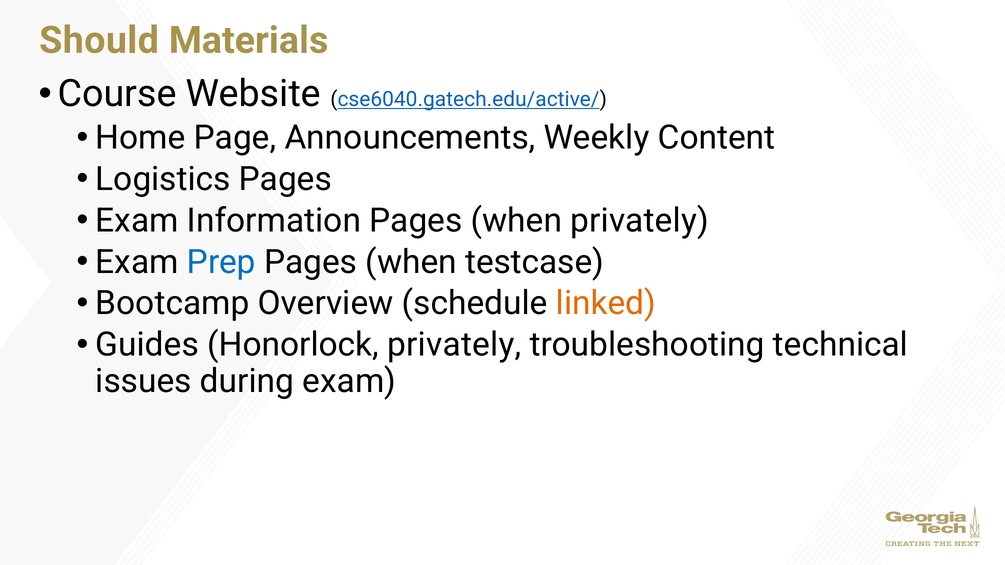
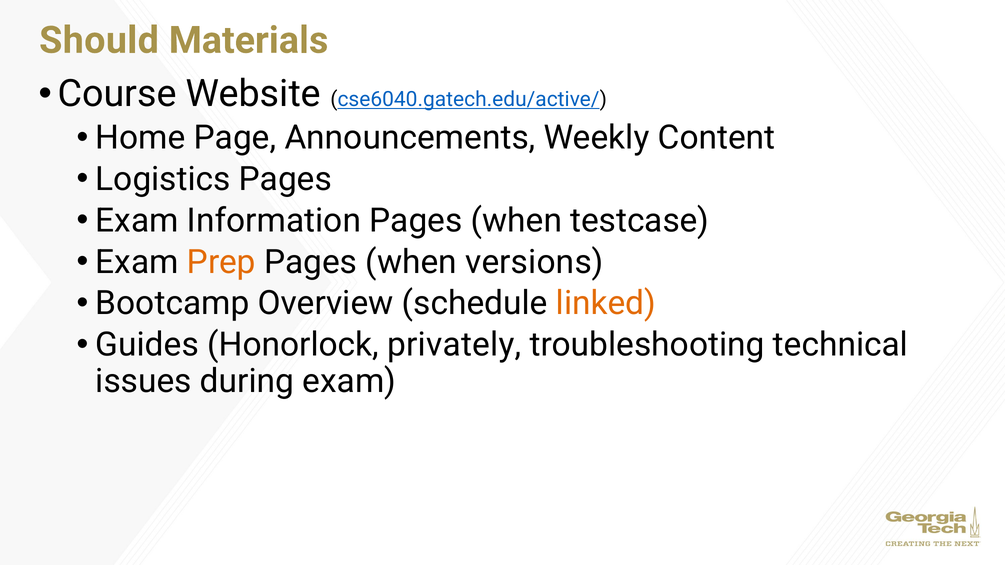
when privately: privately -> testcase
Prep colour: blue -> orange
testcase: testcase -> versions
